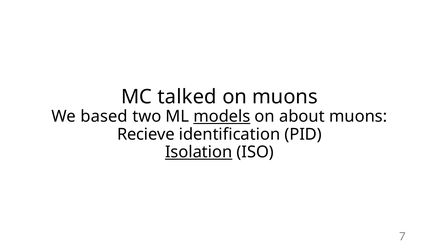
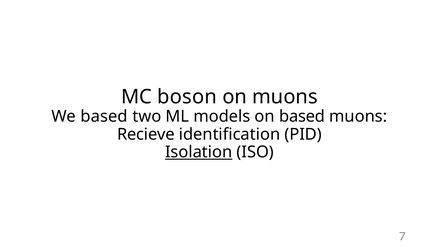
talked: talked -> boson
models underline: present -> none
on about: about -> based
